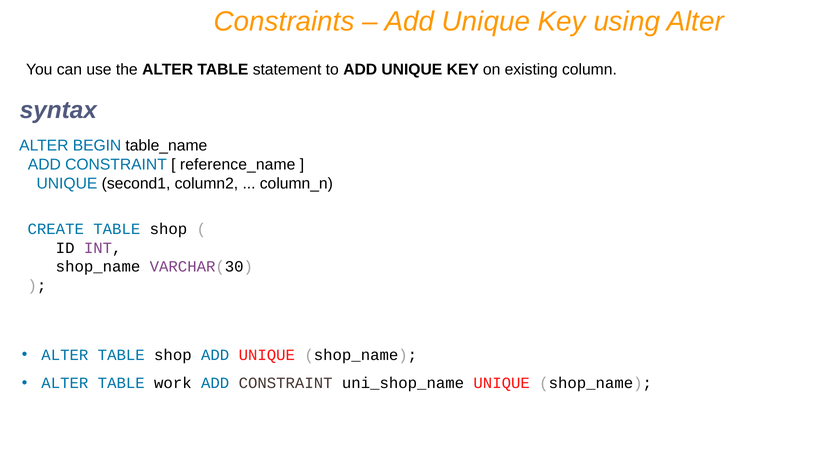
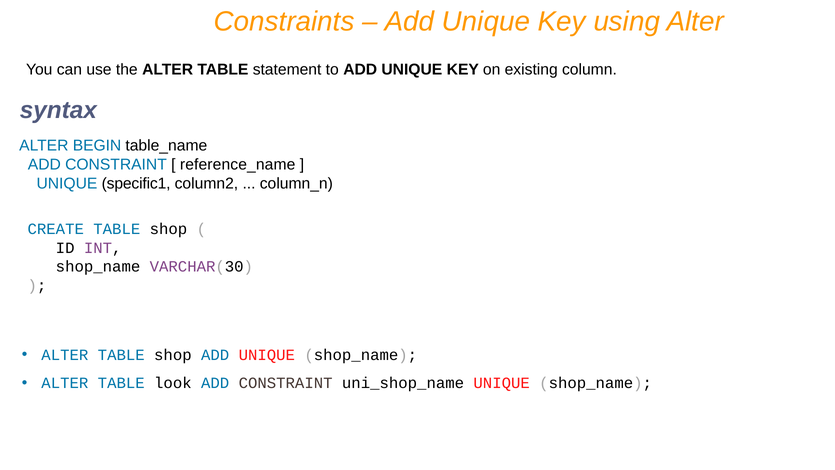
second1: second1 -> specific1
work: work -> look
